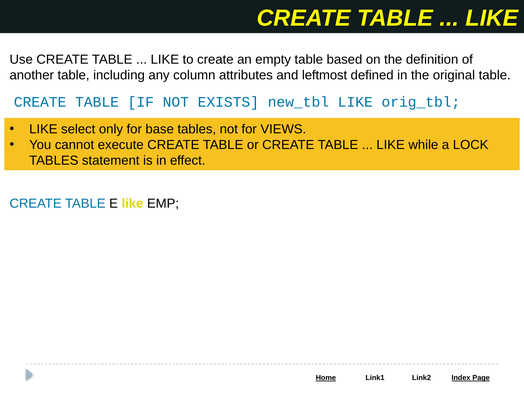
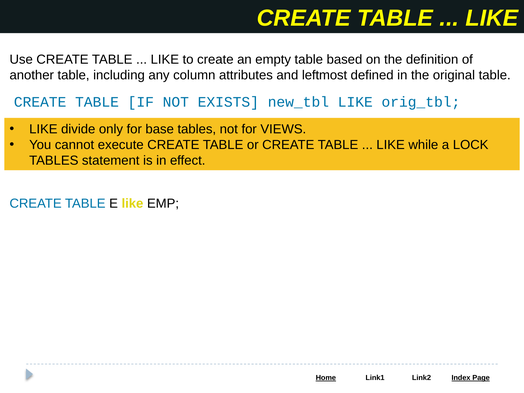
select: select -> divide
